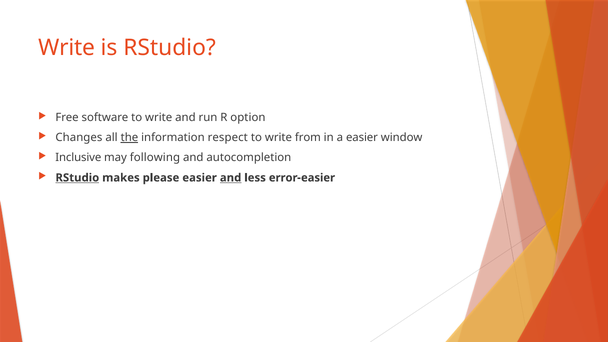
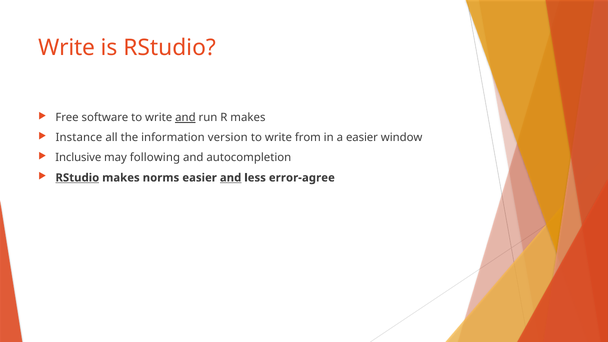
and at (185, 118) underline: none -> present
R option: option -> makes
Changes: Changes -> Instance
the underline: present -> none
respect: respect -> version
please: please -> norms
error-easier: error-easier -> error-agree
